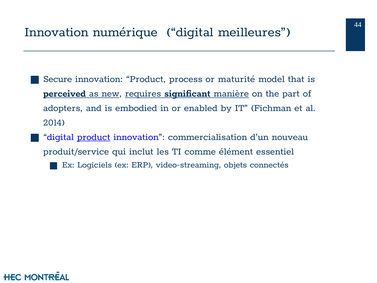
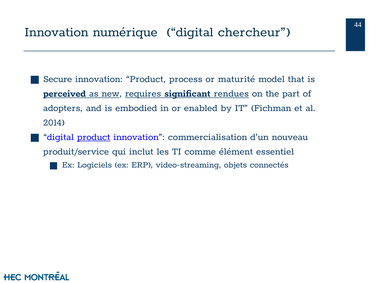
meilleures: meilleures -> chercheur
manière: manière -> rendues
